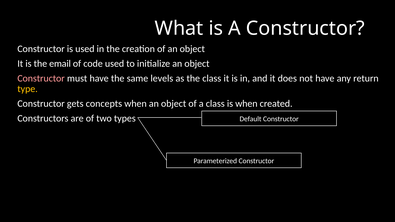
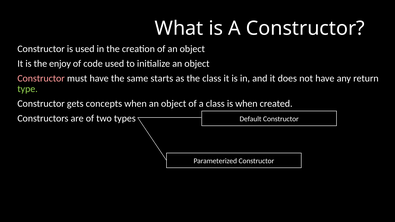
email: email -> enjoy
levels: levels -> starts
type colour: yellow -> light green
